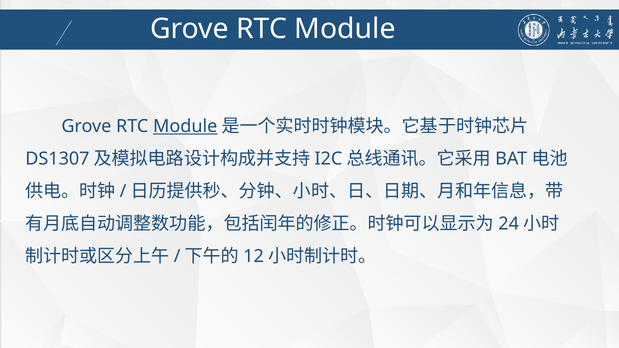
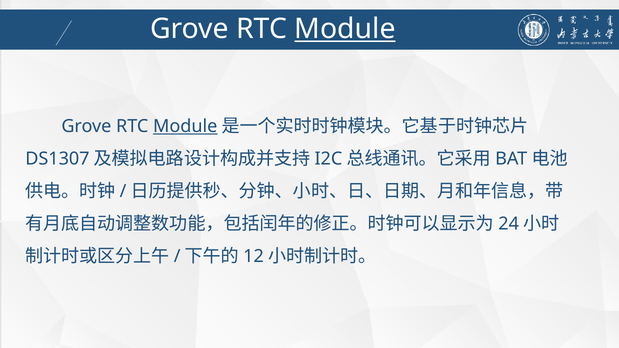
Module at (345, 29) underline: none -> present
